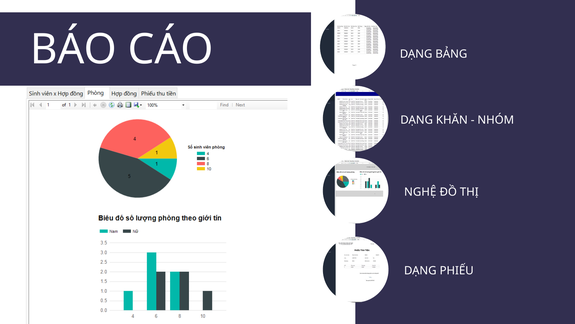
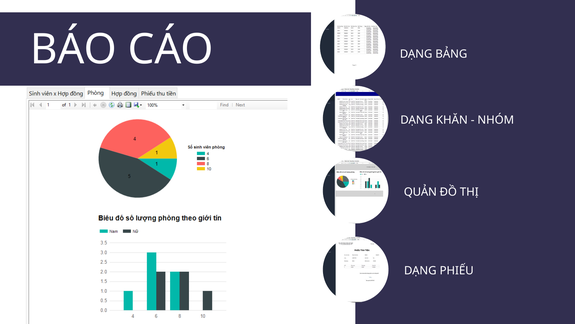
NGHỆ: NGHỆ -> QUẢN
